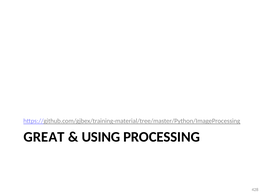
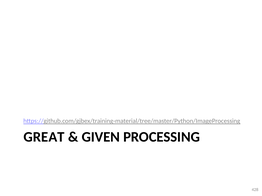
USING: USING -> GIVEN
